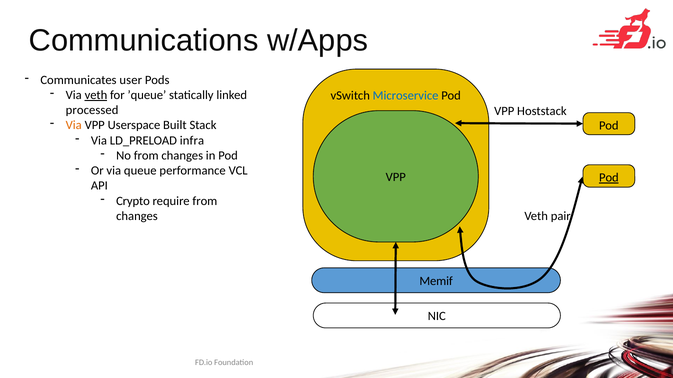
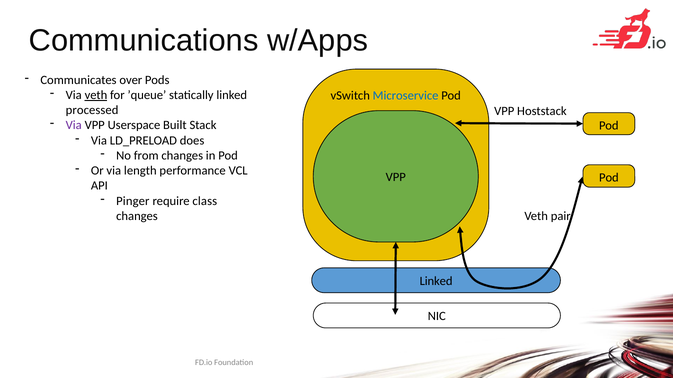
user: user -> over
Via at (74, 126) colour: orange -> purple
infra: infra -> does
queue: queue -> length
Pod at (609, 178) underline: present -> none
Crypto: Crypto -> Pinger
require from: from -> class
Memif at (436, 282): Memif -> Linked
